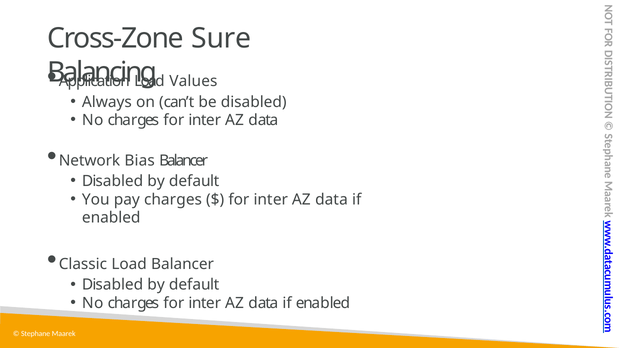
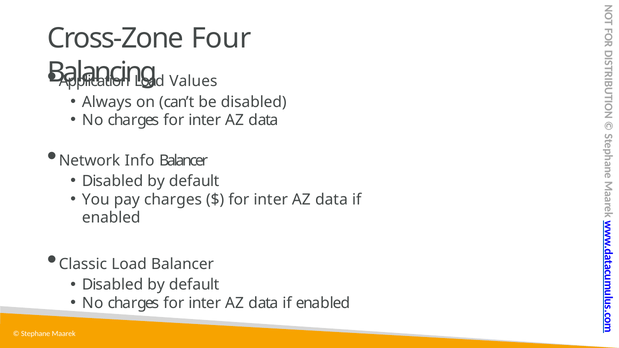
Sure: Sure -> Four
Bias: Bias -> Info
